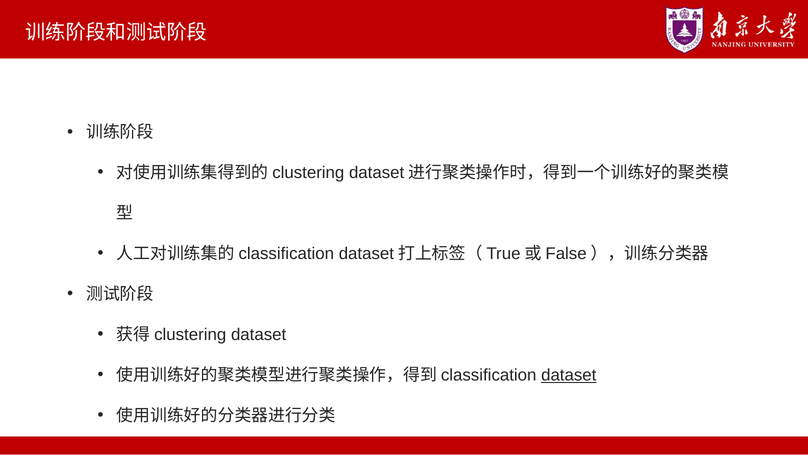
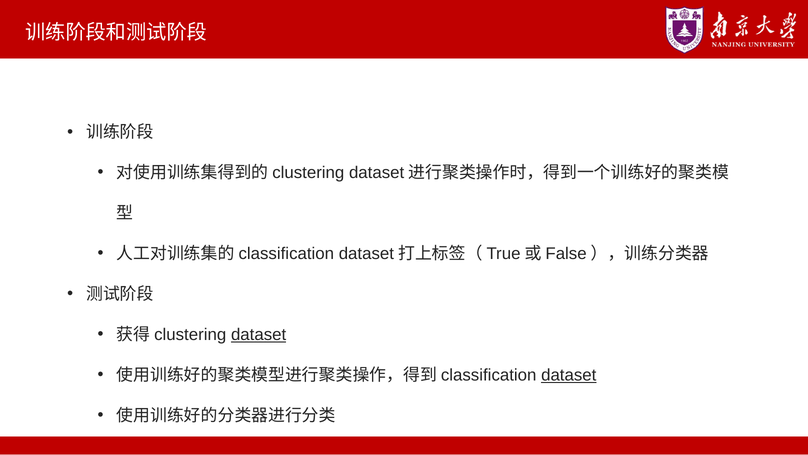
dataset at (259, 334) underline: none -> present
